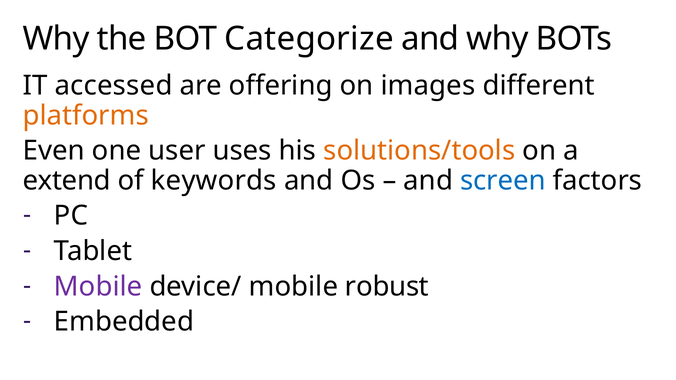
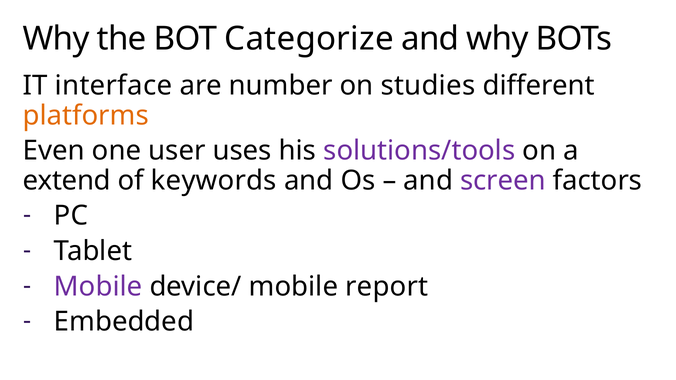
accessed: accessed -> interface
offering: offering -> number
images: images -> studies
solutions/tools colour: orange -> purple
screen colour: blue -> purple
robust: robust -> report
